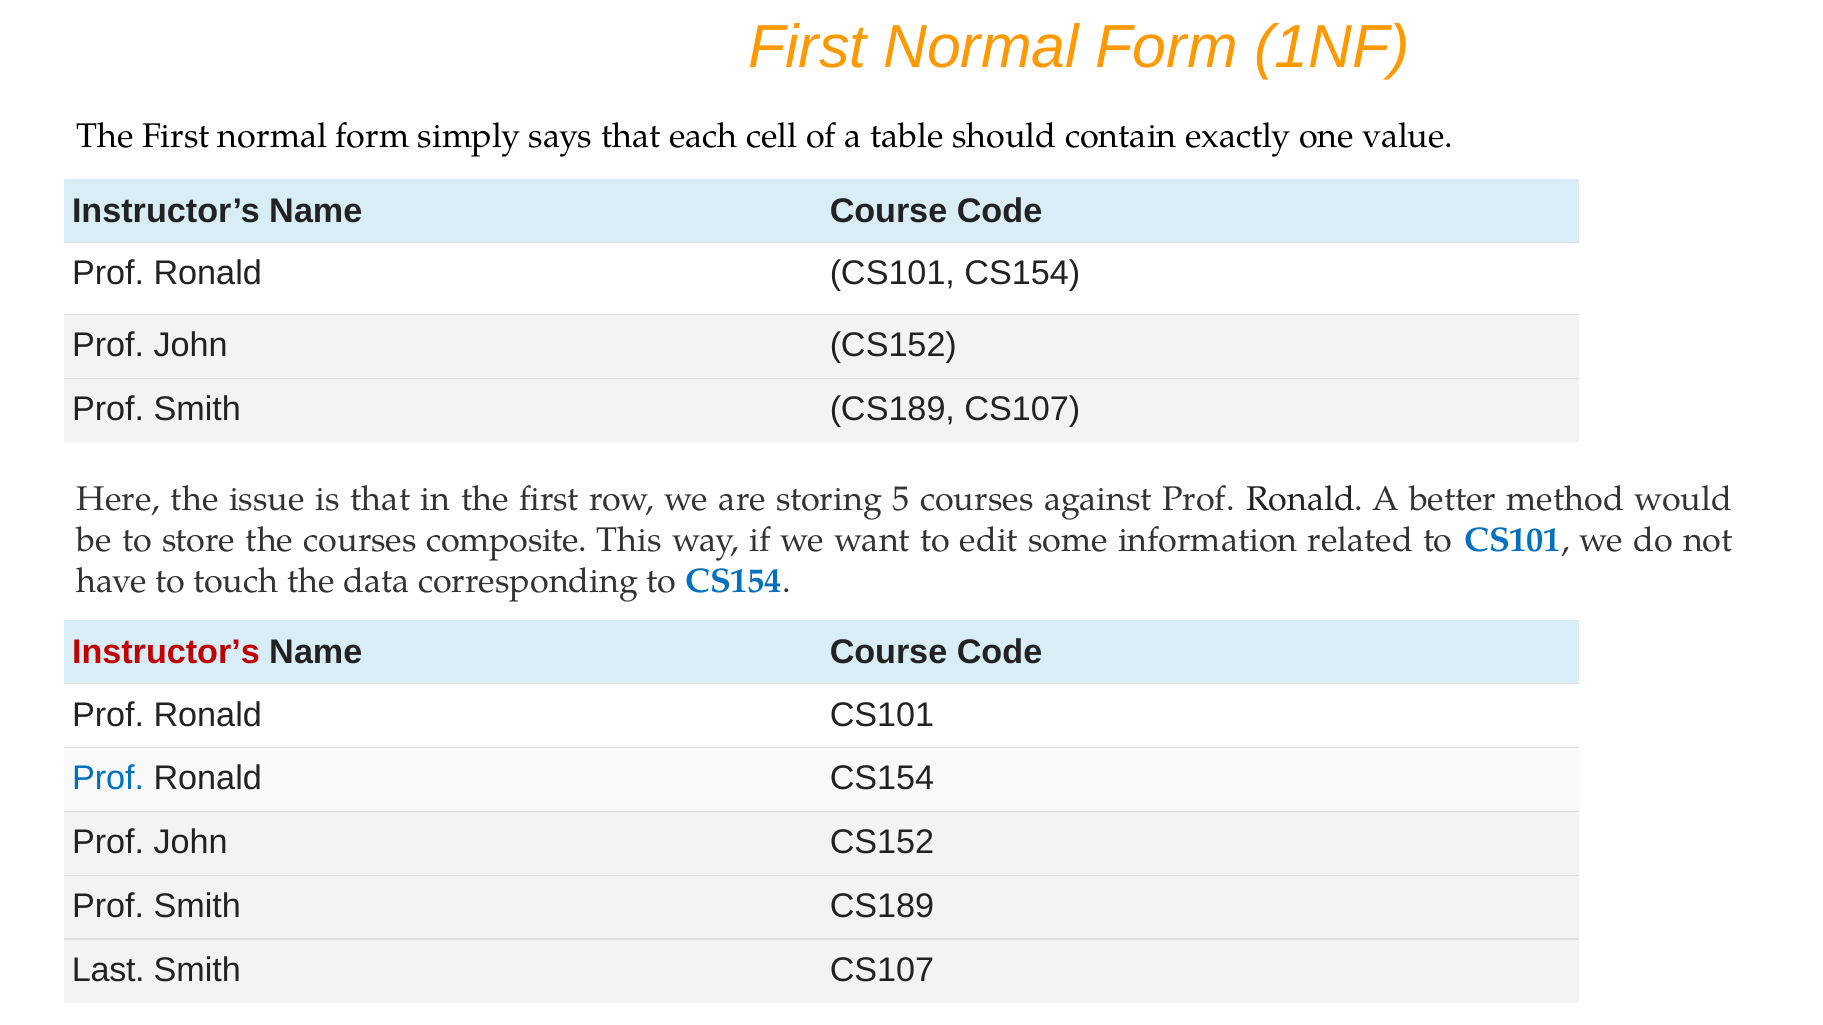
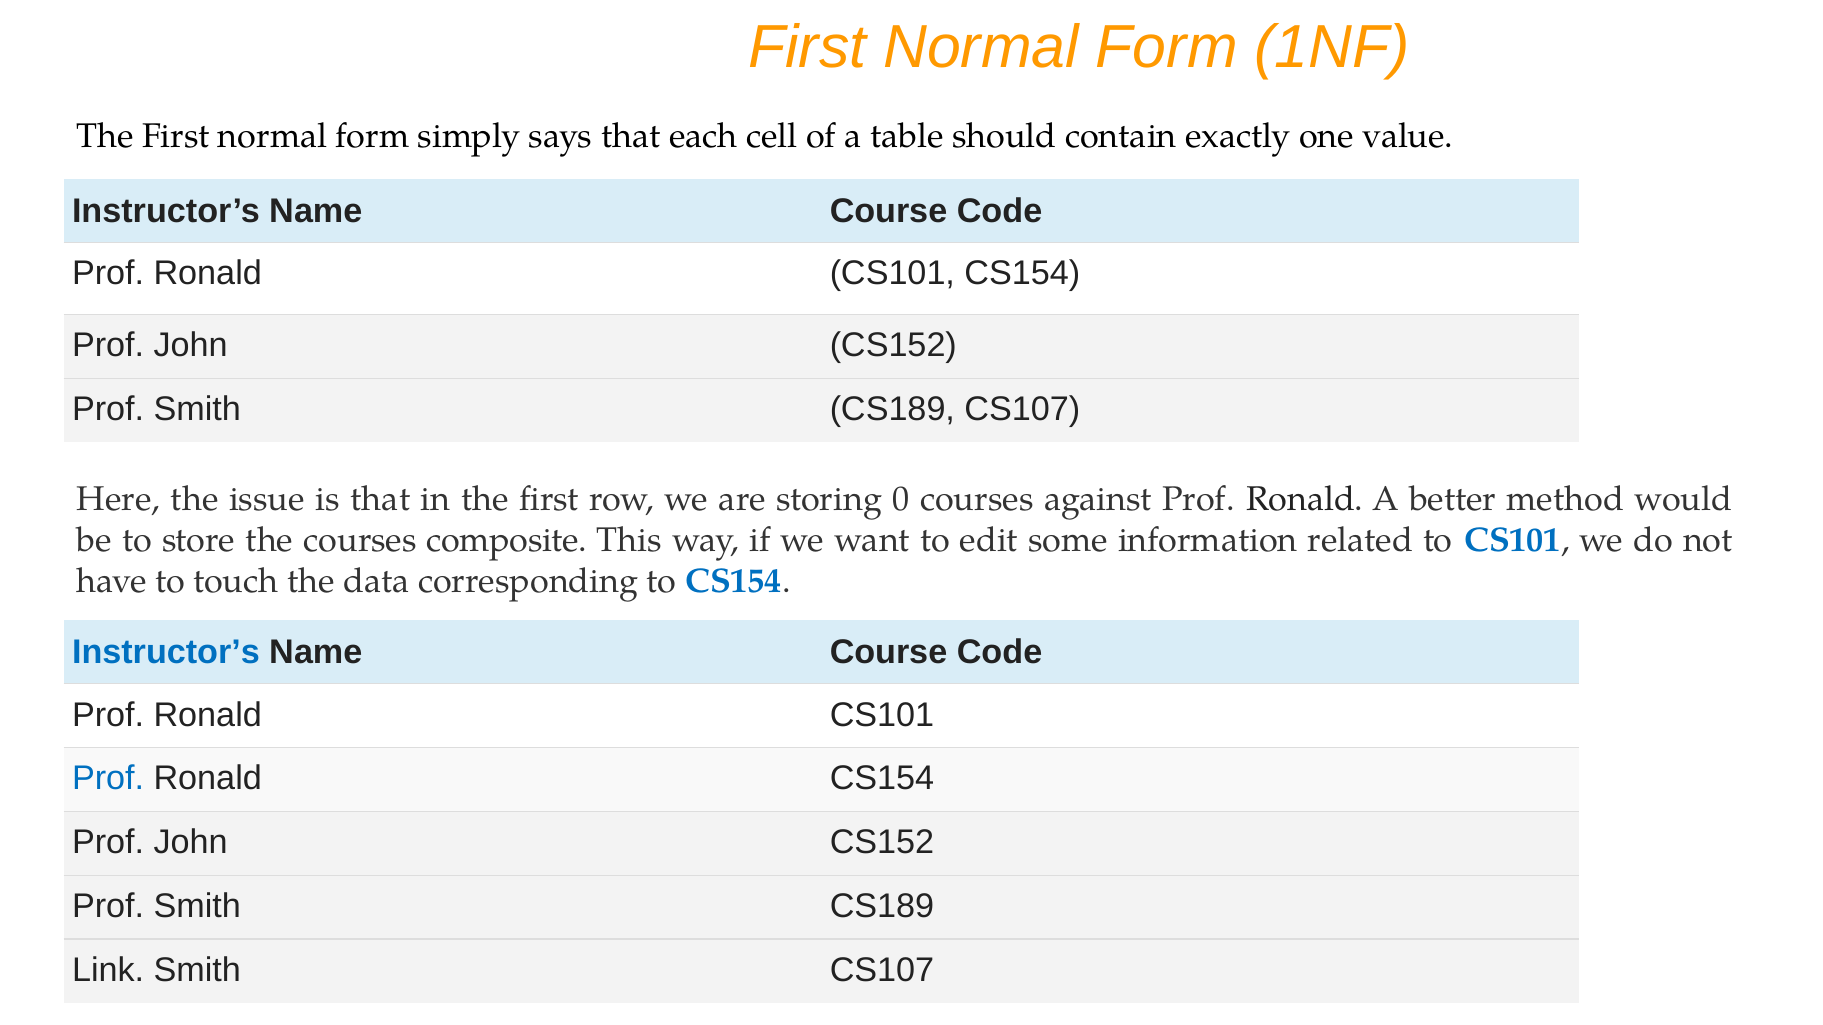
5: 5 -> 0
Instructor’s at (166, 653) colour: red -> blue
Last: Last -> Link
